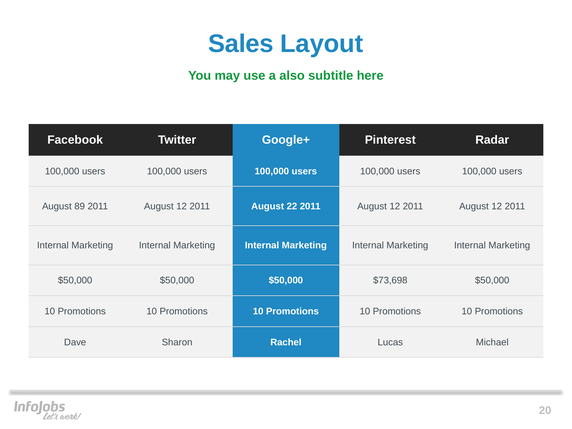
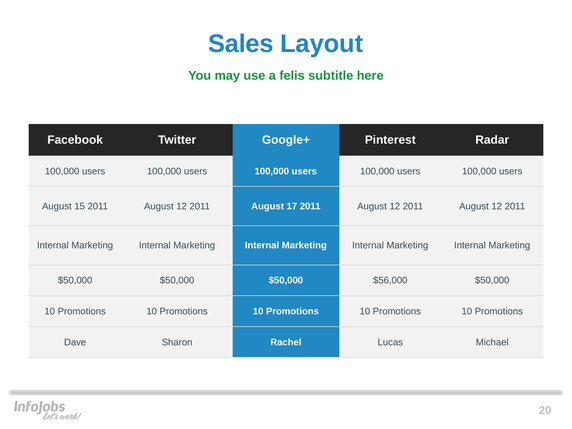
also: also -> felis
89: 89 -> 15
22: 22 -> 17
$73,698: $73,698 -> $56,000
